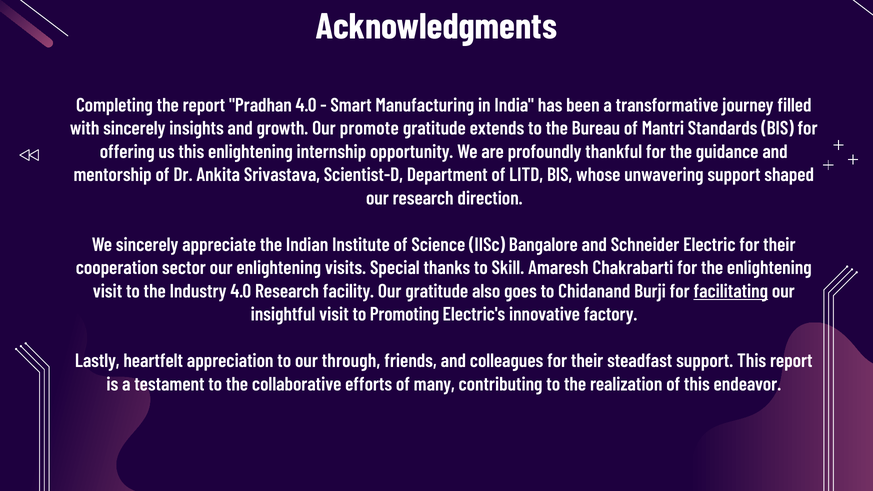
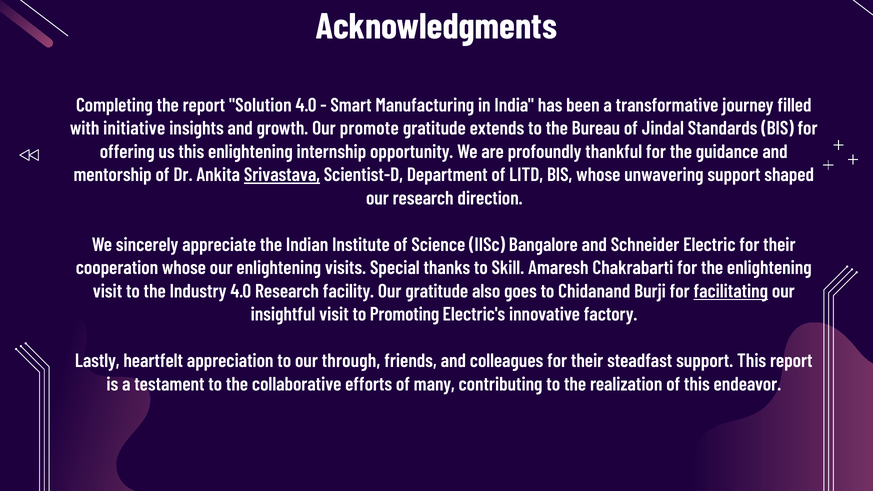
Pradhan: Pradhan -> Solution
with sincerely: sincerely -> initiative
Mantri: Mantri -> Jindal
Srivastava underline: none -> present
cooperation sector: sector -> whose
